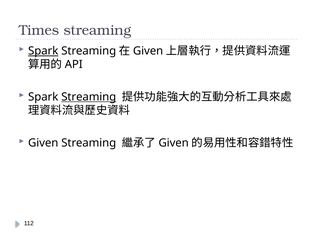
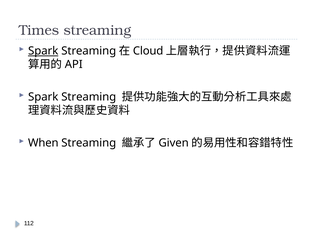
Given at (148, 51): Given -> Cloud
Streaming at (89, 97) underline: present -> none
Given at (43, 143): Given -> When
